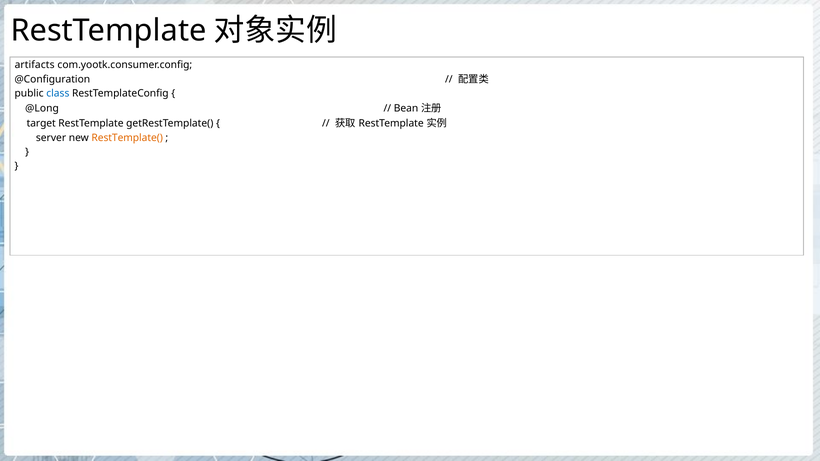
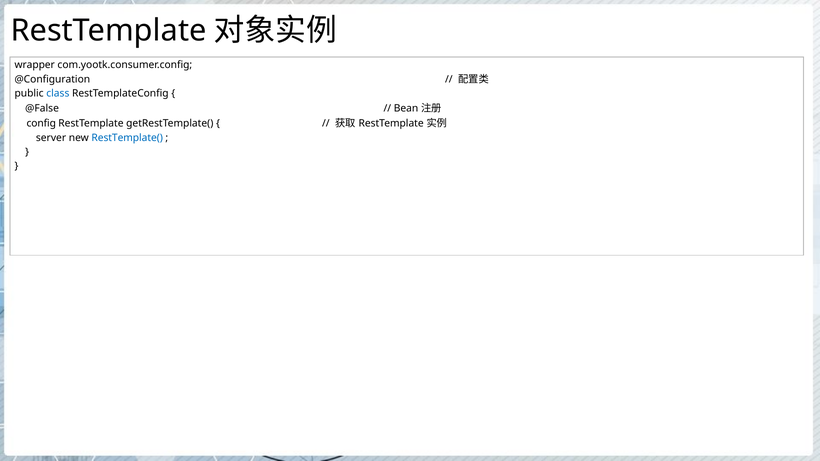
artifacts: artifacts -> wrapper
@Long: @Long -> @False
target: target -> config
RestTemplate( colour: orange -> blue
